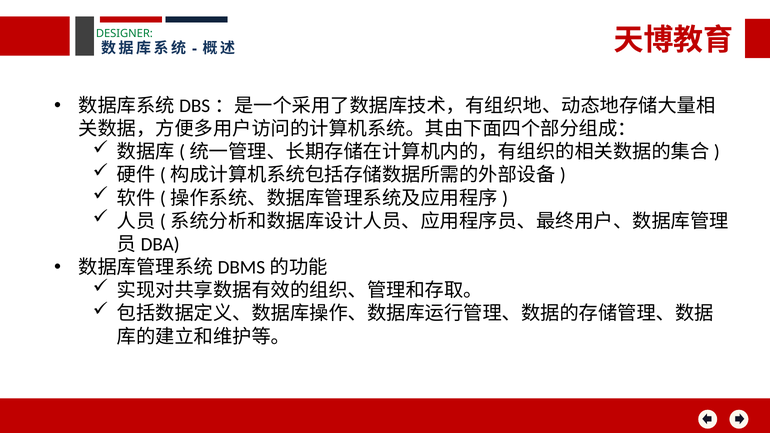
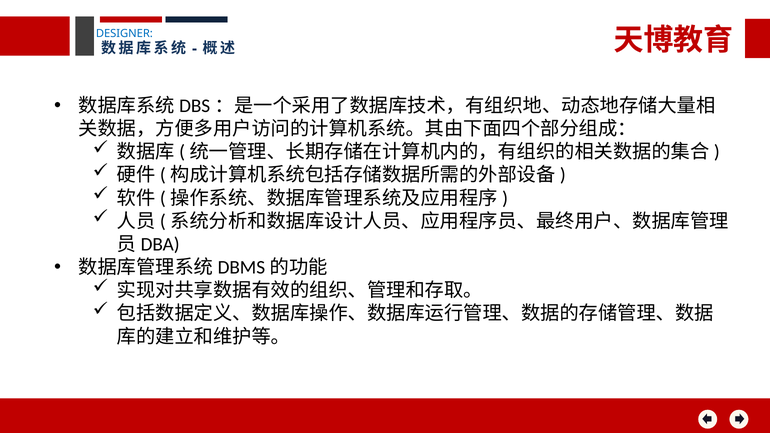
DESIGNER colour: green -> blue
